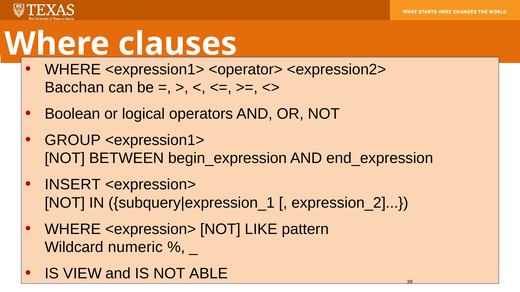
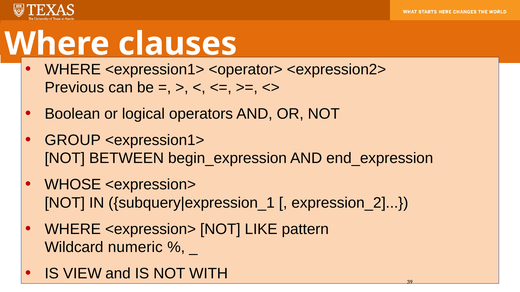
Bacchan: Bacchan -> Previous
INSERT: INSERT -> WHOSE
ABLE: ABLE -> WITH
